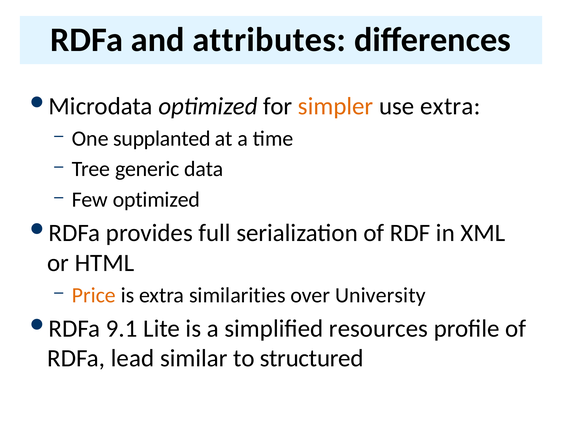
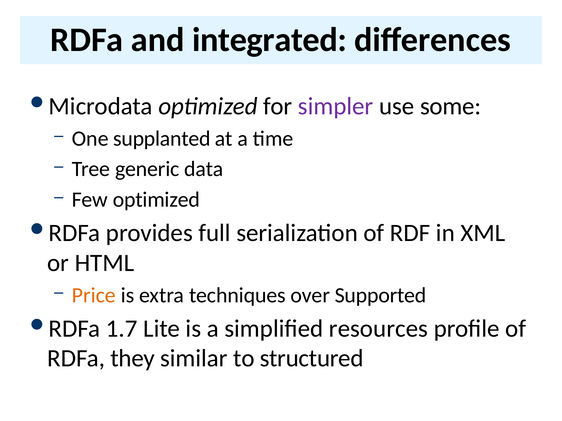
attributes: attributes -> integrated
simpler colour: orange -> purple
use extra: extra -> some
similarities: similarities -> techniques
University: University -> Supported
9.1: 9.1 -> 1.7
lead: lead -> they
